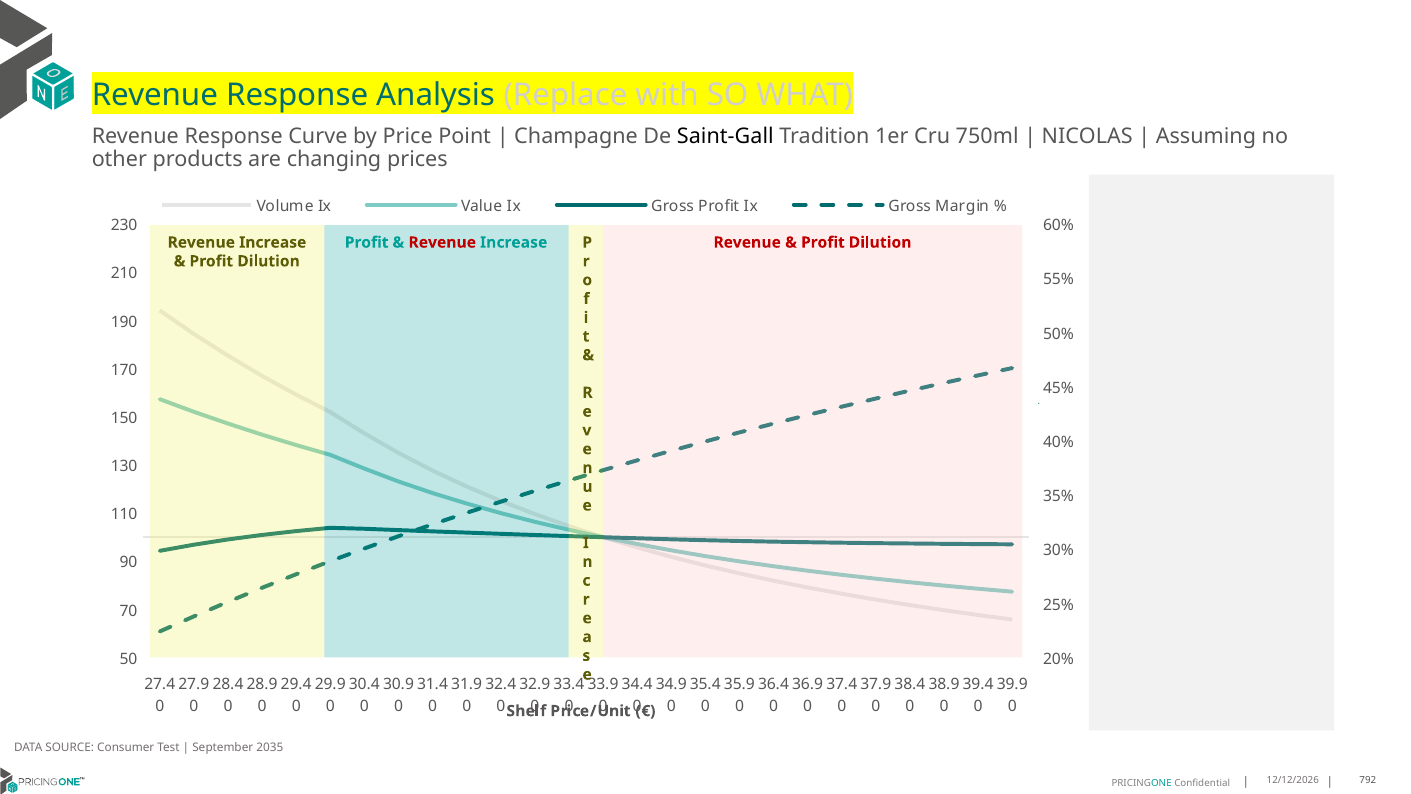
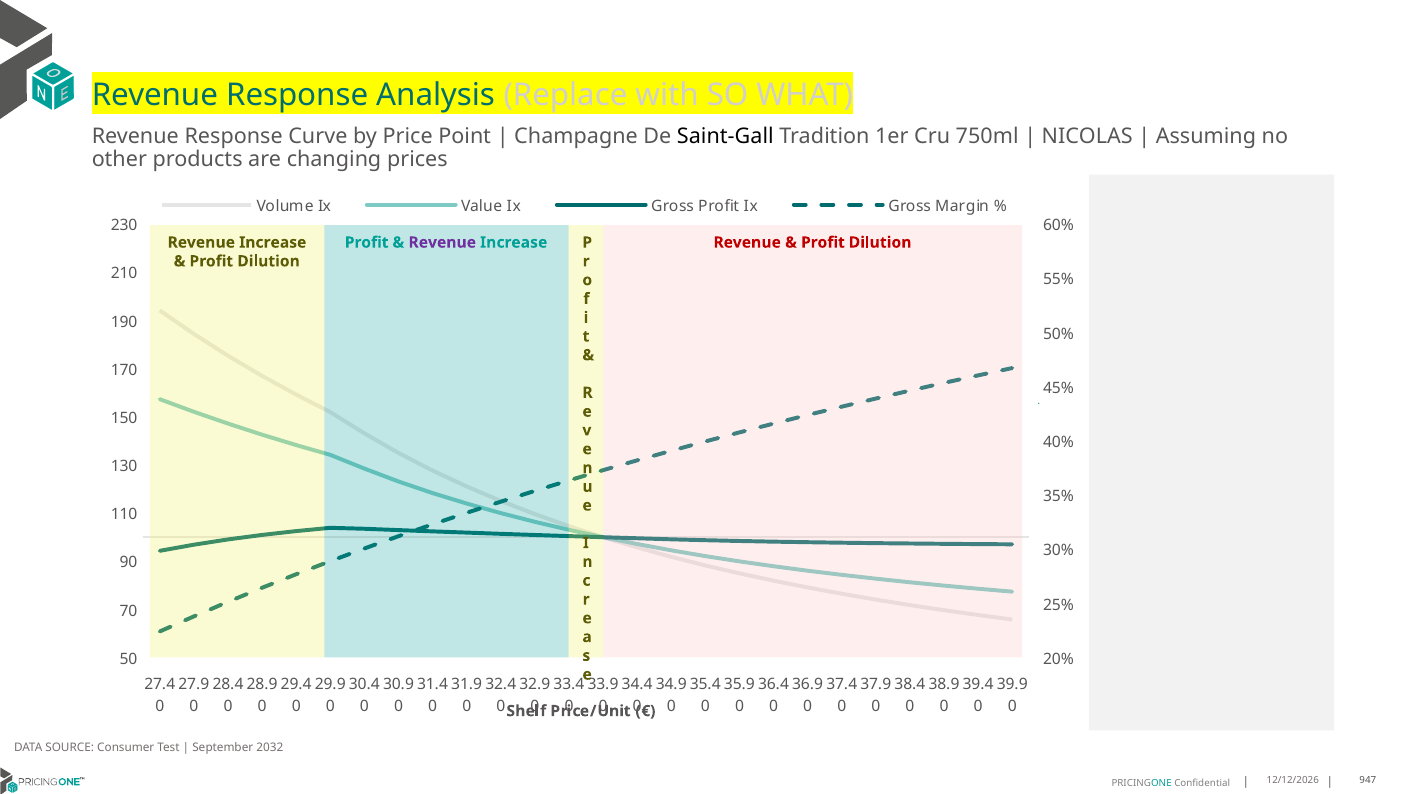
Revenue at (442, 242) colour: red -> purple
2035: 2035 -> 2032
792: 792 -> 947
